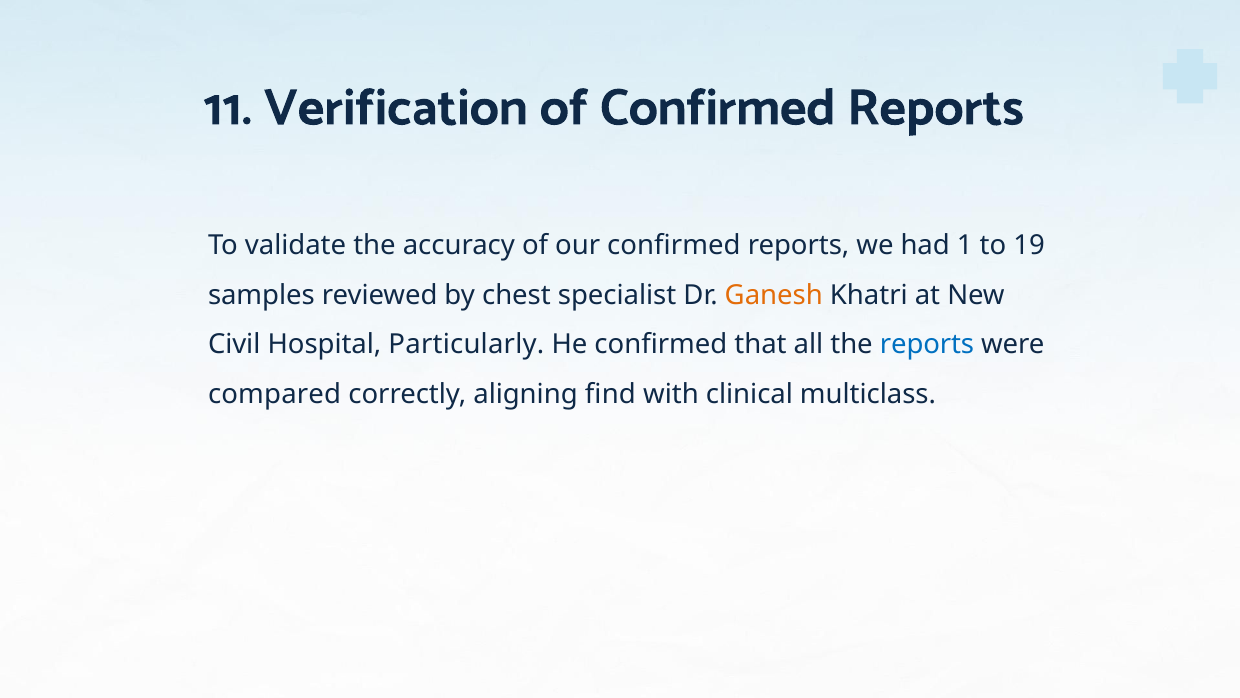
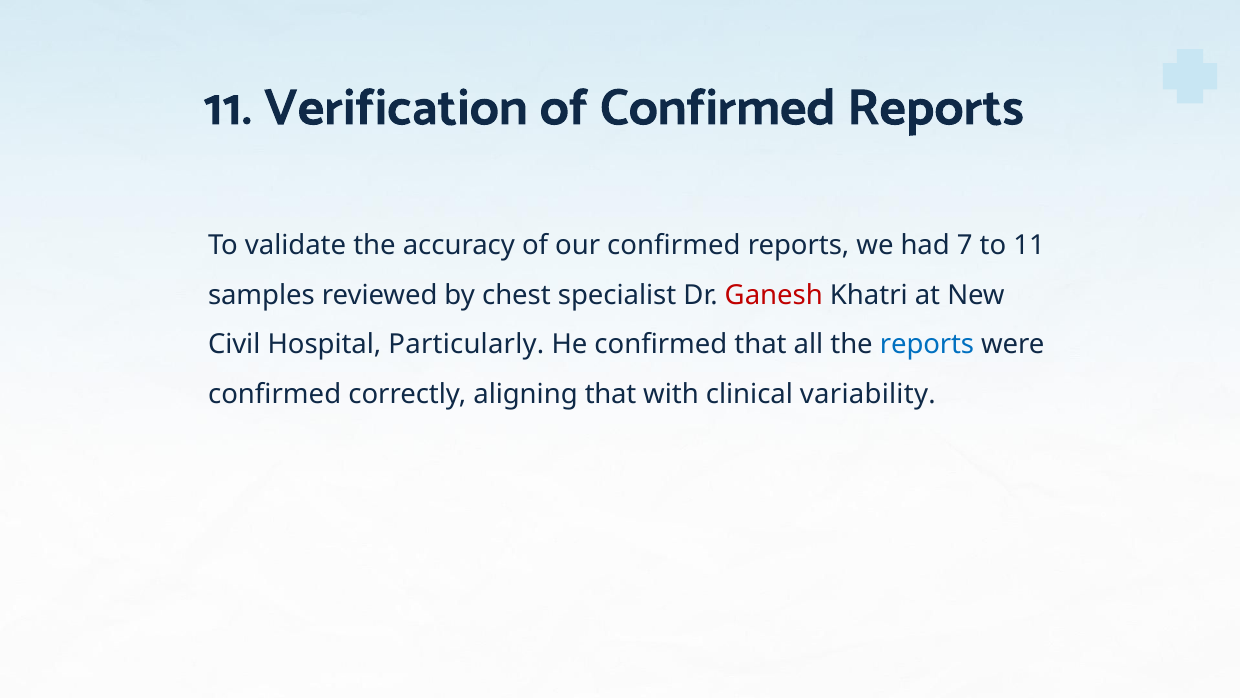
1: 1 -> 7
to 19: 19 -> 11
Ganesh colour: orange -> red
compared at (275, 394): compared -> confirmed
aligning find: find -> that
multiclass: multiclass -> variability
